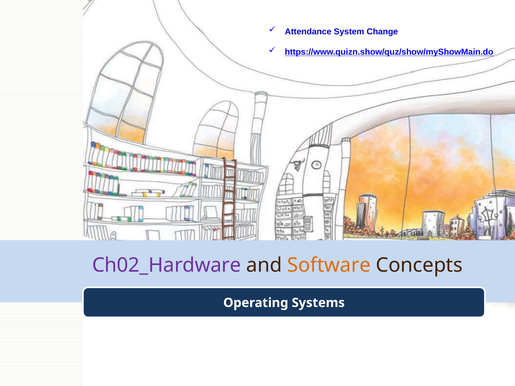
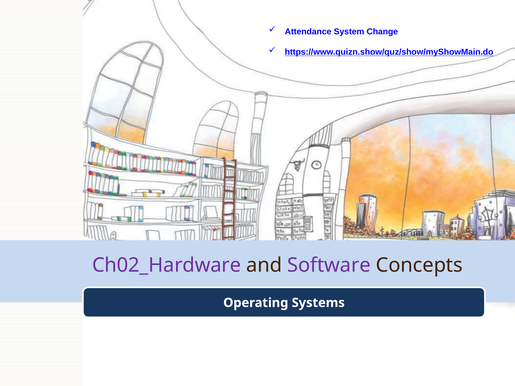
Software colour: orange -> purple
